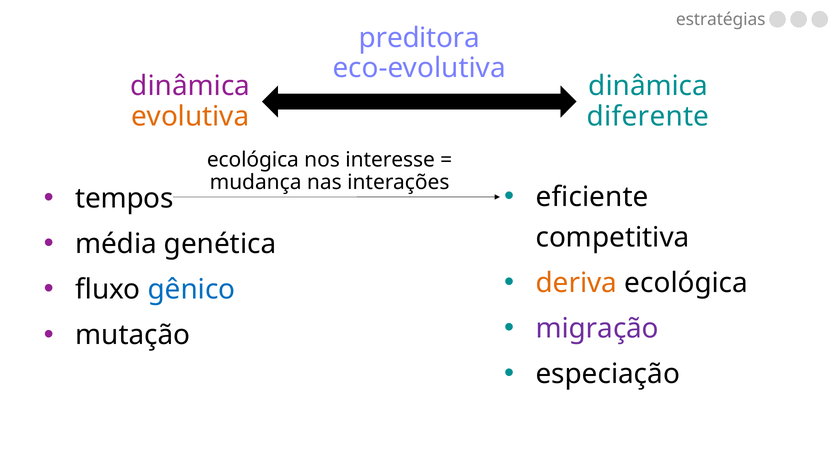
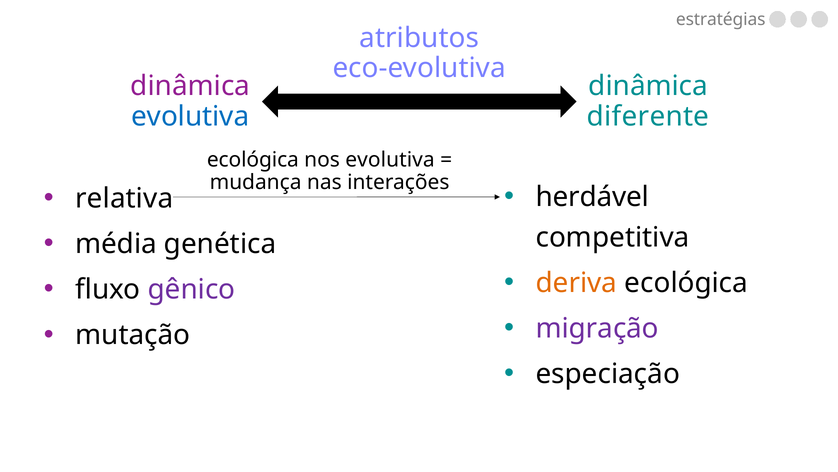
preditora: preditora -> atributos
evolutiva at (190, 116) colour: orange -> blue
nos interesse: interesse -> evolutiva
eficiente: eficiente -> herdável
tempos: tempos -> relativa
gênico colour: blue -> purple
